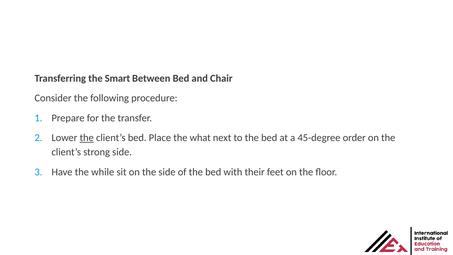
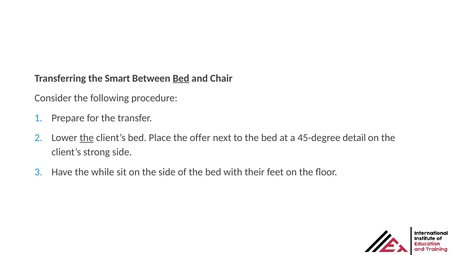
Bed at (181, 78) underline: none -> present
what: what -> offer
order: order -> detail
